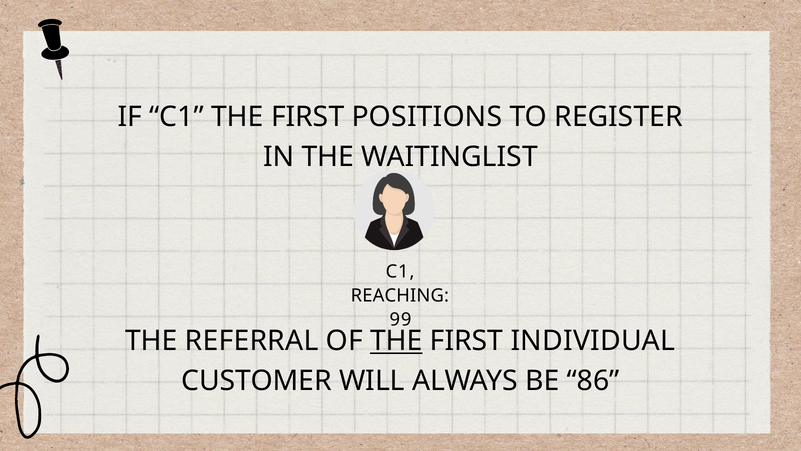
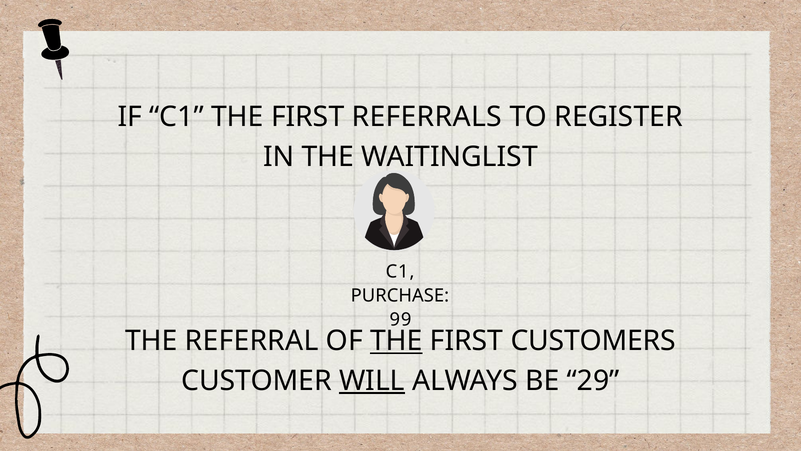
POSITIONS: POSITIONS -> REFERRALS
REACHING: REACHING -> PURCHASE
INDIVIDUAL: INDIVIDUAL -> CUSTOMERS
WILL underline: none -> present
86: 86 -> 29
